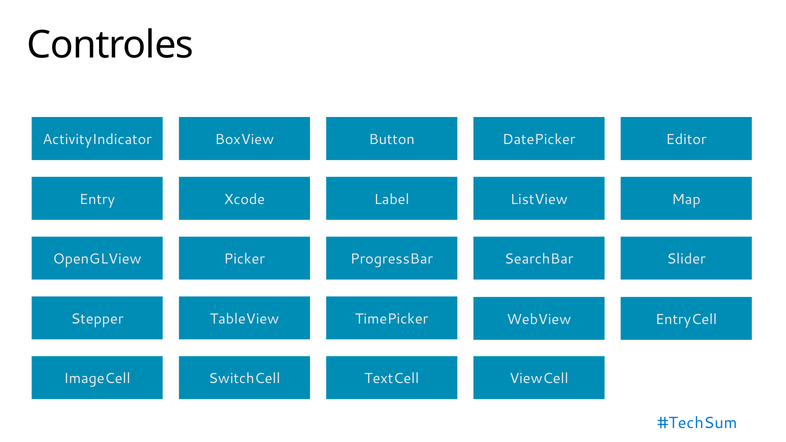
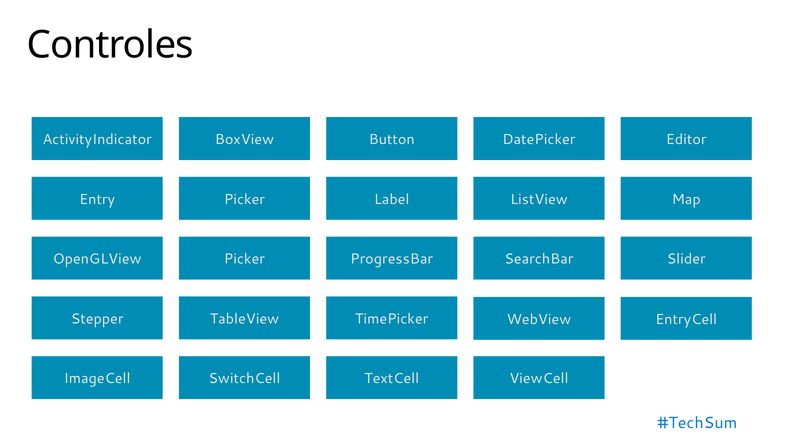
Entry Xcode: Xcode -> Picker
